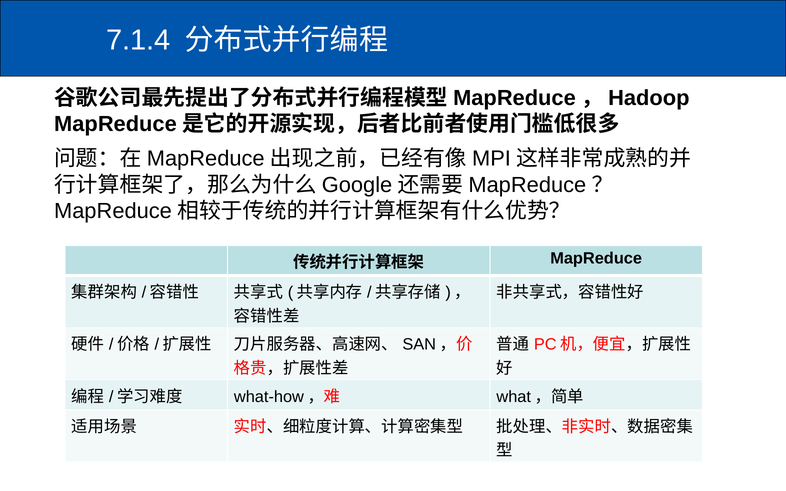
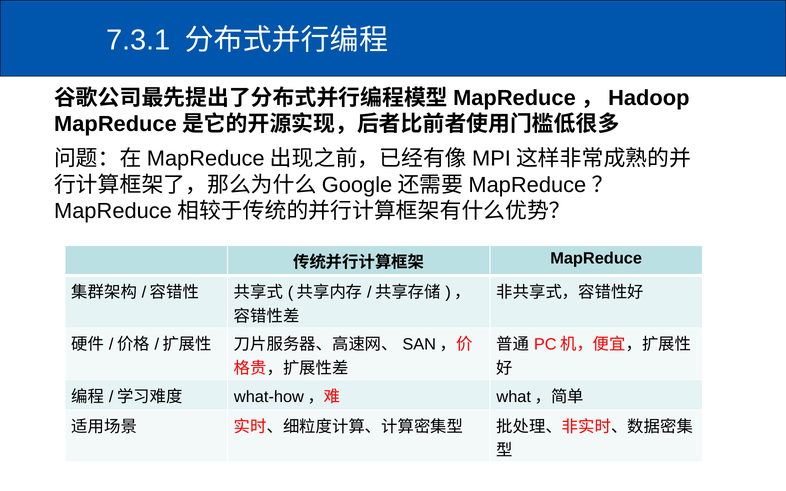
7.1.4: 7.1.4 -> 7.3.1
